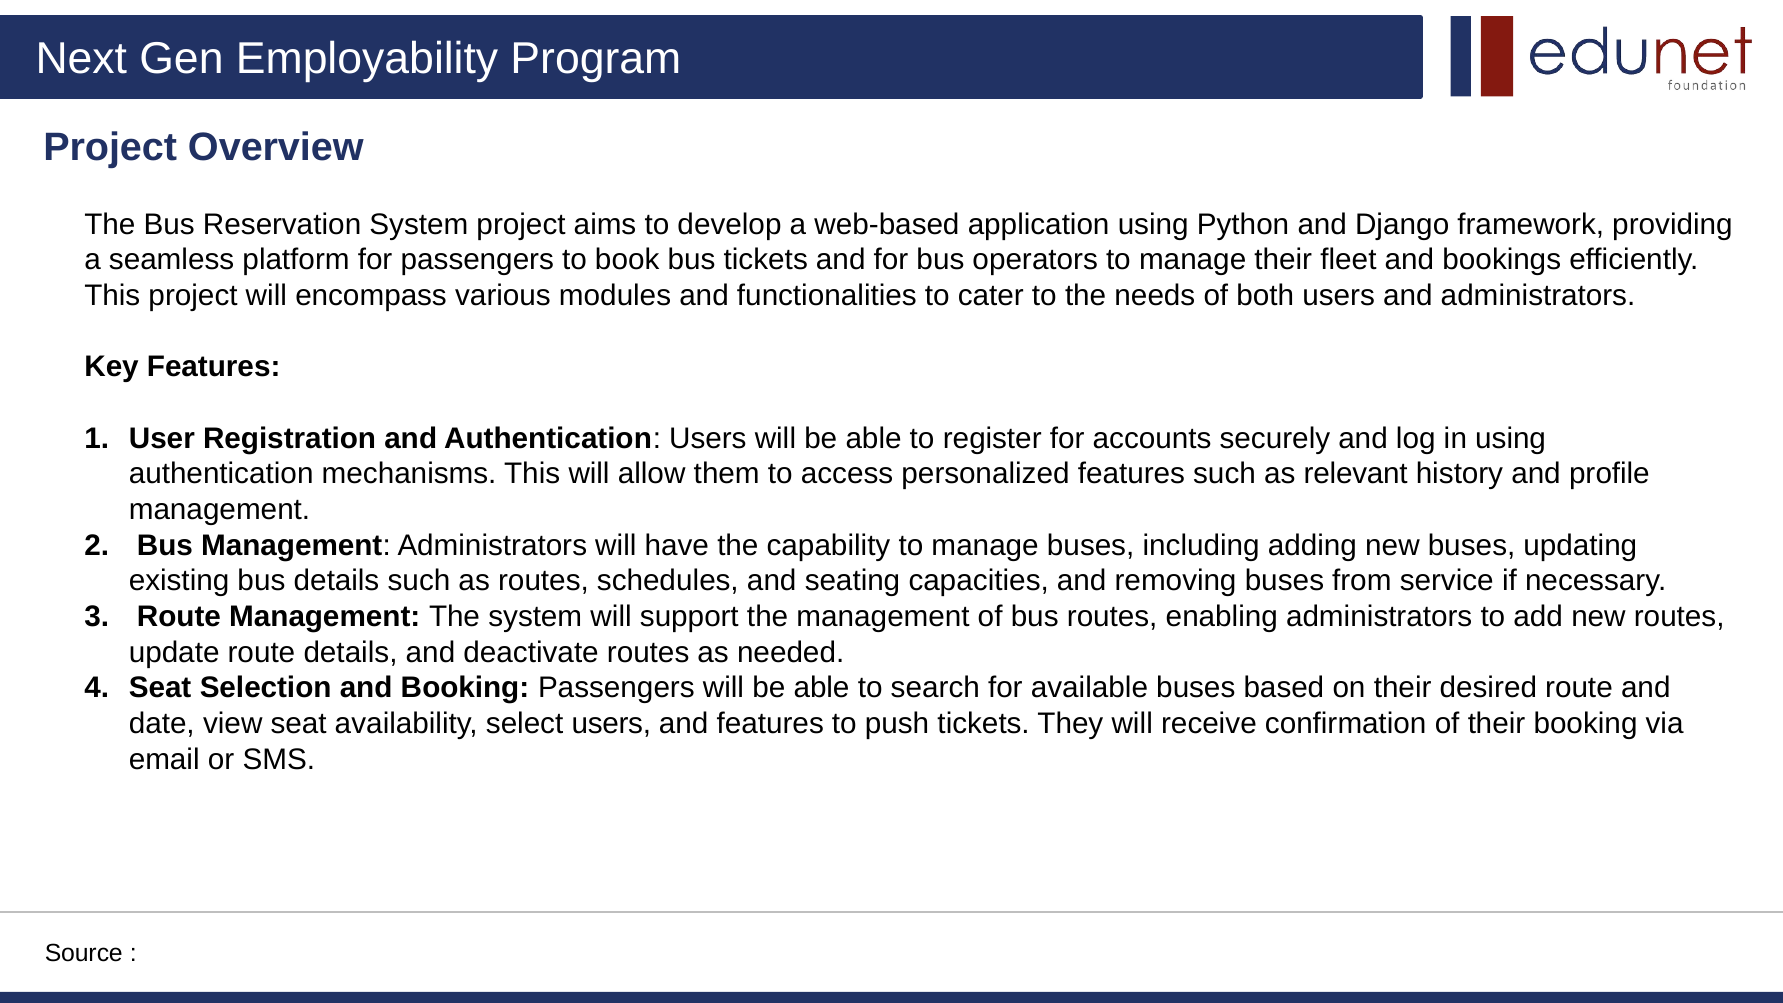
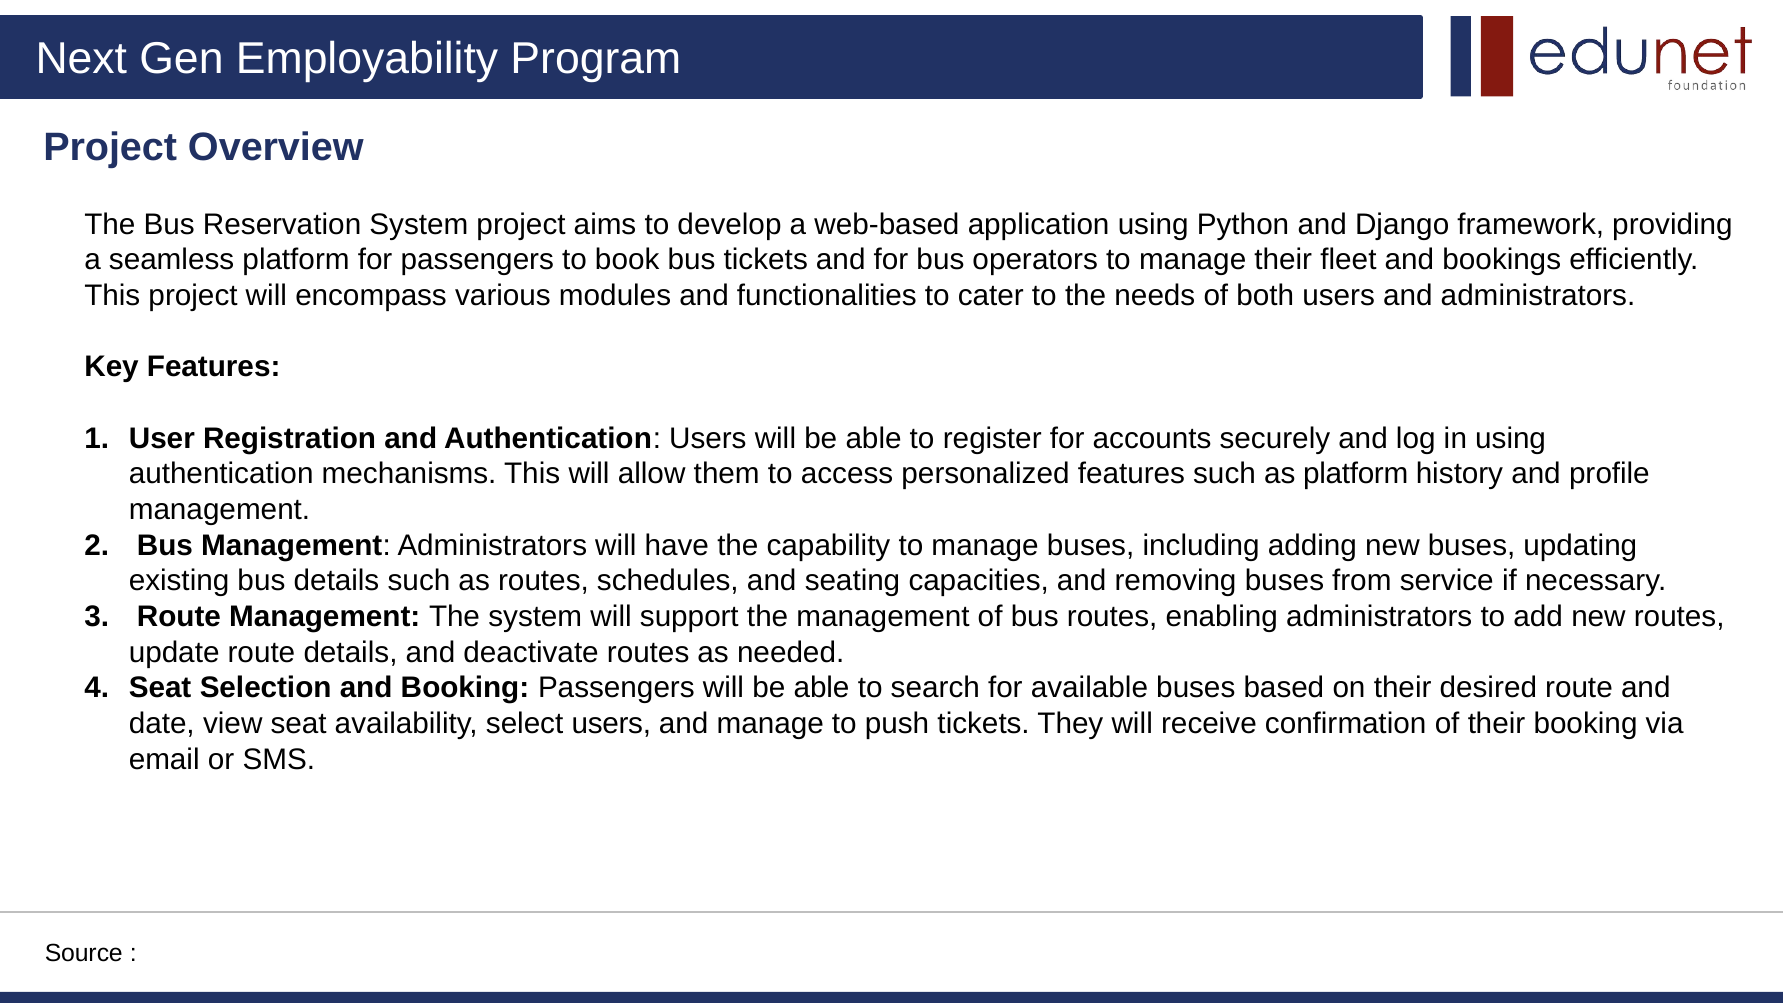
as relevant: relevant -> platform
and features: features -> manage
